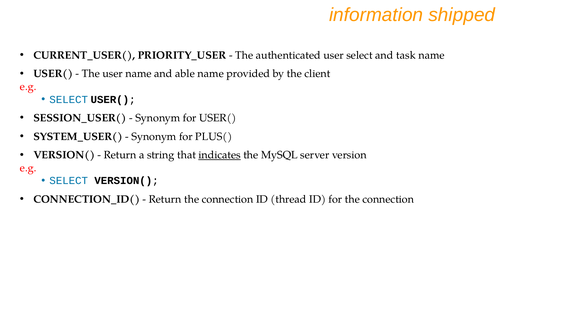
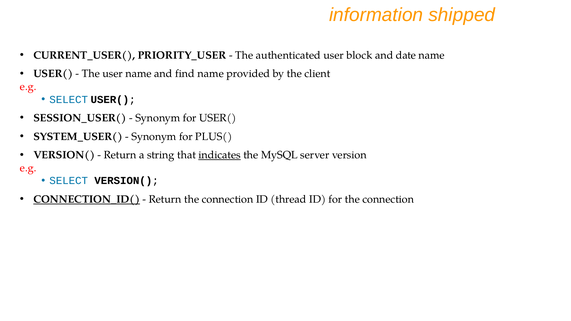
user select: select -> block
task: task -> date
able: able -> find
CONNECTION_ID( underline: none -> present
